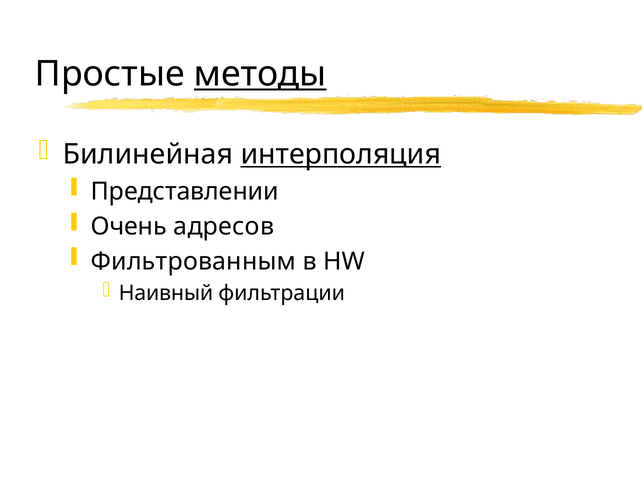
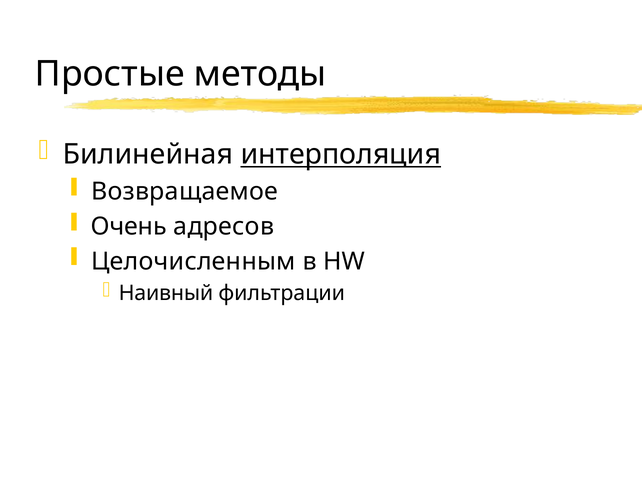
методы underline: present -> none
Представлении: Представлении -> Возвращаемое
Фильтрованным: Фильтрованным -> Целочисленным
